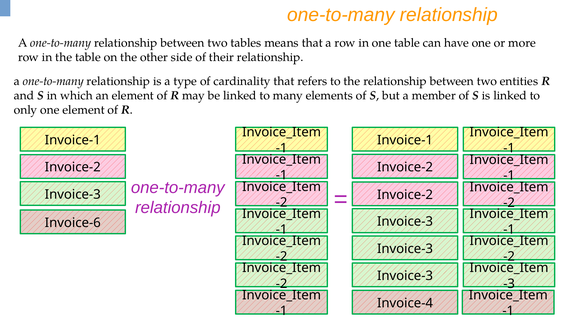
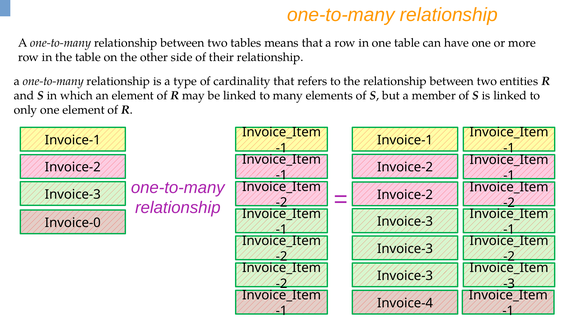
Invoice-6: Invoice-6 -> Invoice-0
